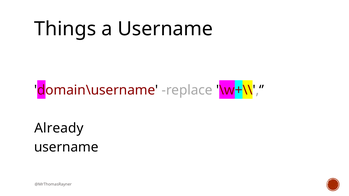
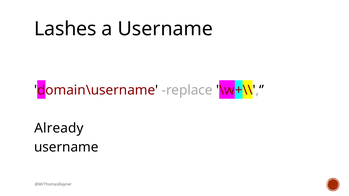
Things: Things -> Lashes
